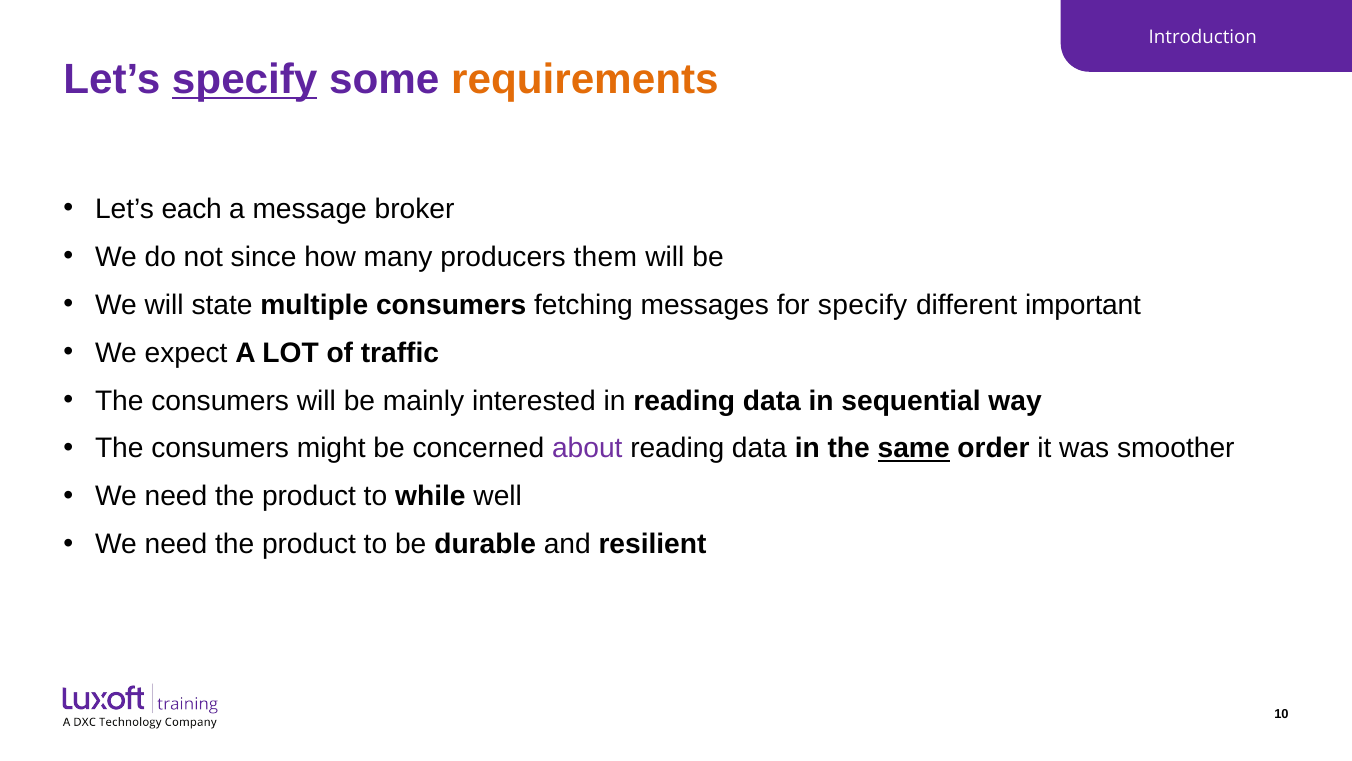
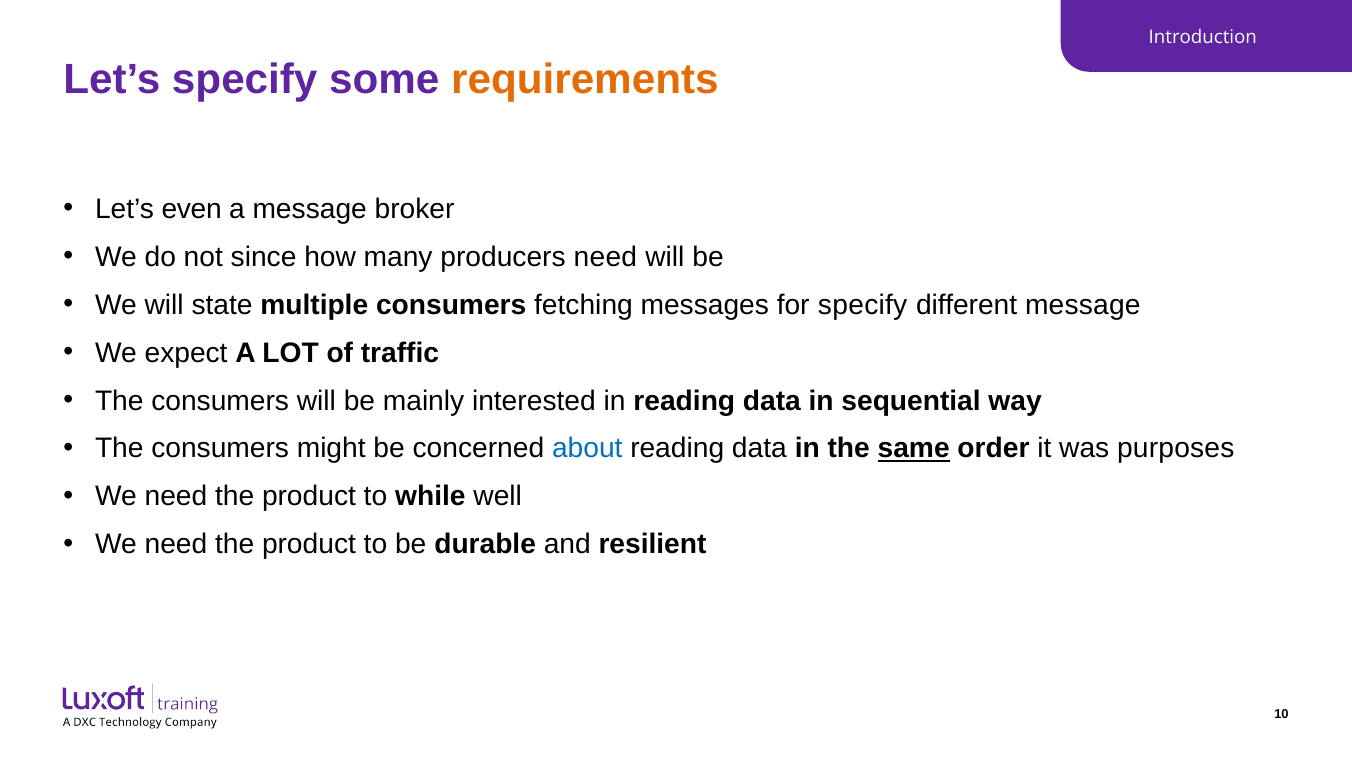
specify at (245, 80) underline: present -> none
each: each -> even
producers them: them -> need
different important: important -> message
about colour: purple -> blue
smoother: smoother -> purposes
